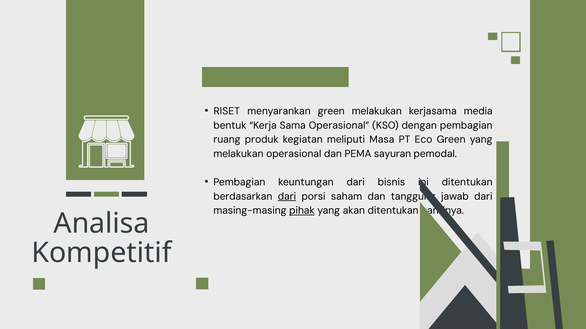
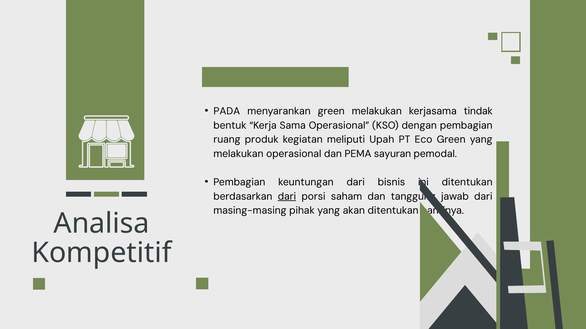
RISET: RISET -> PADA
media: media -> tindak
Masa: Masa -> Upah
pihak underline: present -> none
